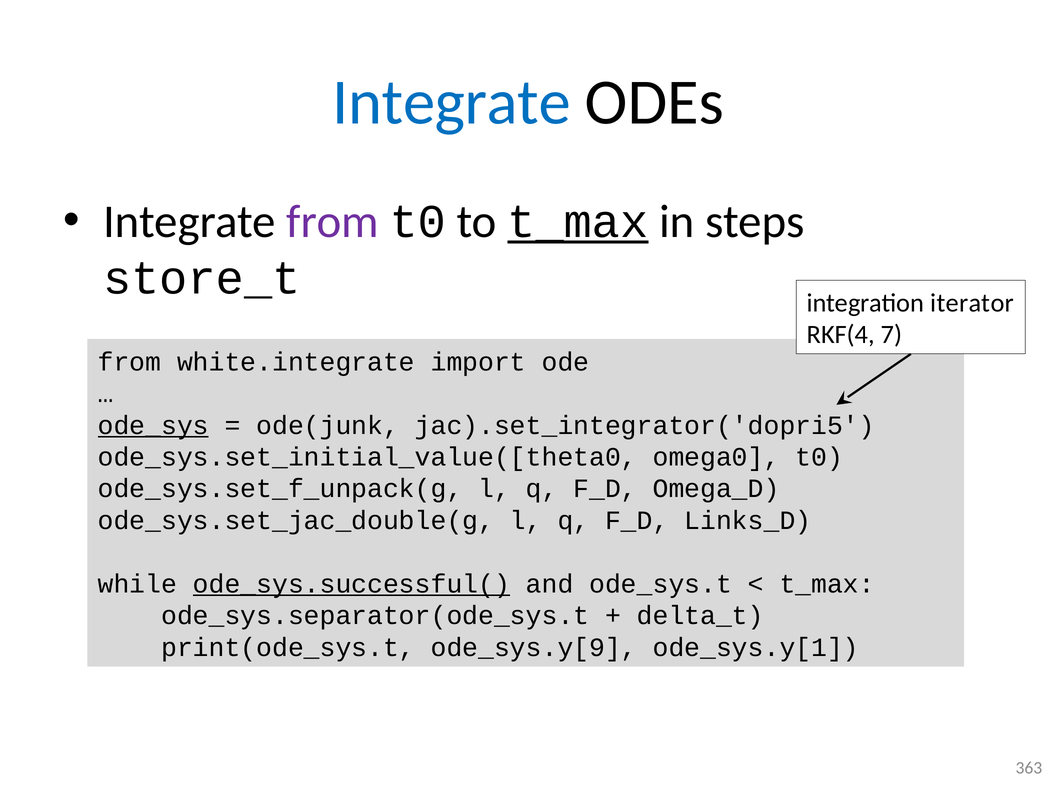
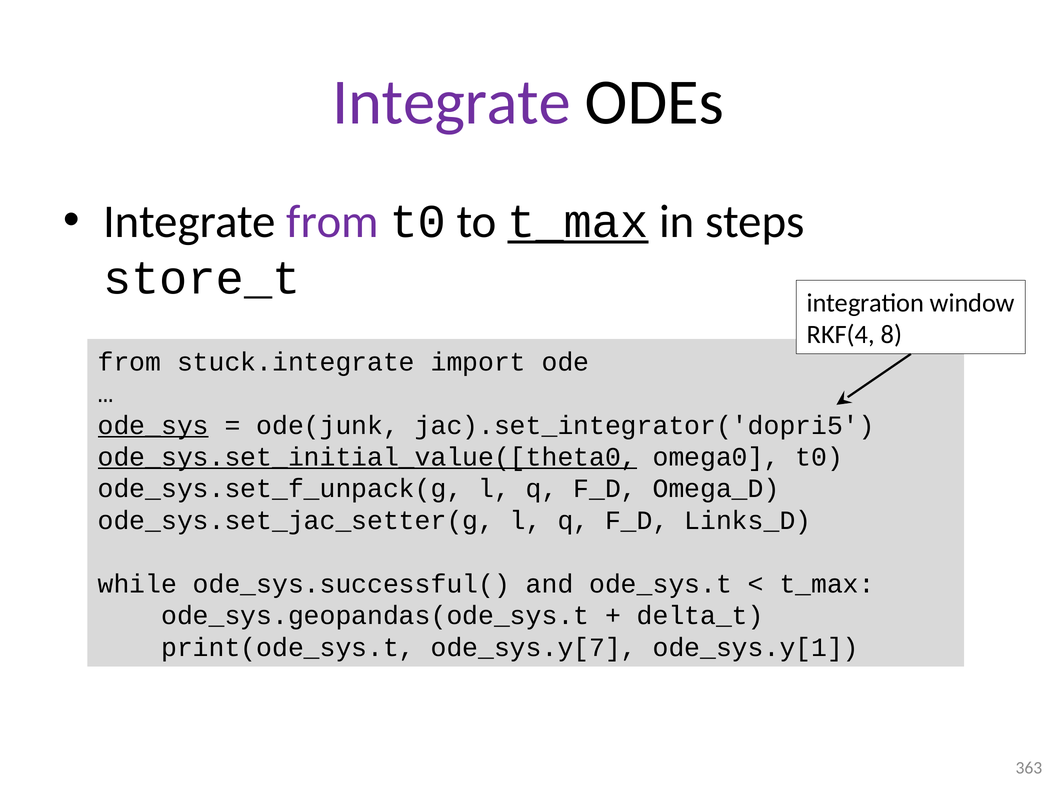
Integrate at (452, 102) colour: blue -> purple
iterator: iterator -> window
7: 7 -> 8
white.integrate: white.integrate -> stuck.integrate
ode_sys.set_initial_value([theta0 underline: none -> present
ode_sys.set_jac_double(g: ode_sys.set_jac_double(g -> ode_sys.set_jac_setter(g
ode_sys.successful( underline: present -> none
ode_sys.separator(ode_sys.t: ode_sys.separator(ode_sys.t -> ode_sys.geopandas(ode_sys.t
ode_sys.y[9: ode_sys.y[9 -> ode_sys.y[7
